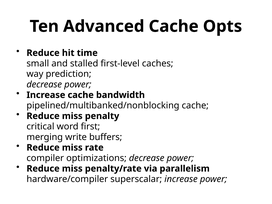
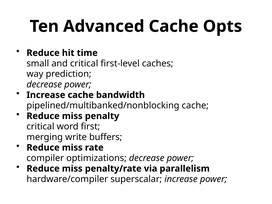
and stalled: stalled -> critical
